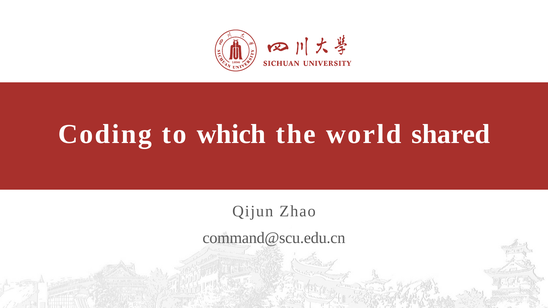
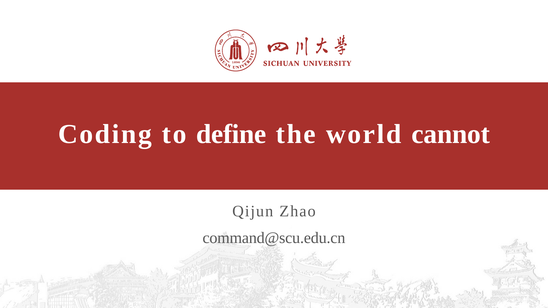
which: which -> define
shared: shared -> cannot
